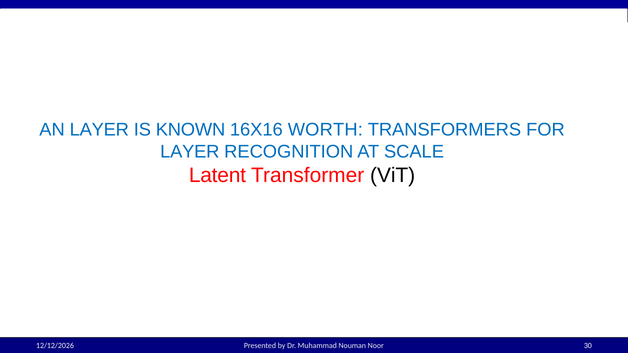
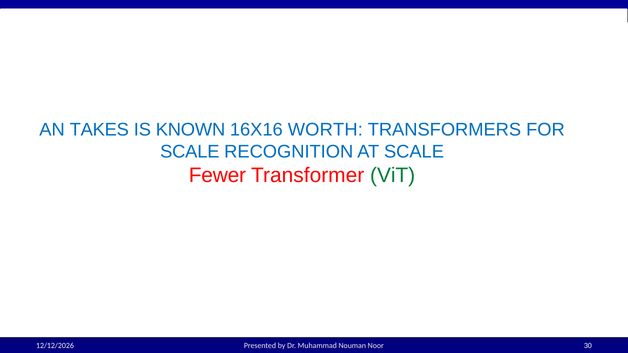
AN LAYER: LAYER -> TAKES
LAYER at (190, 152): LAYER -> SCALE
Latent: Latent -> Fewer
ViT colour: black -> green
